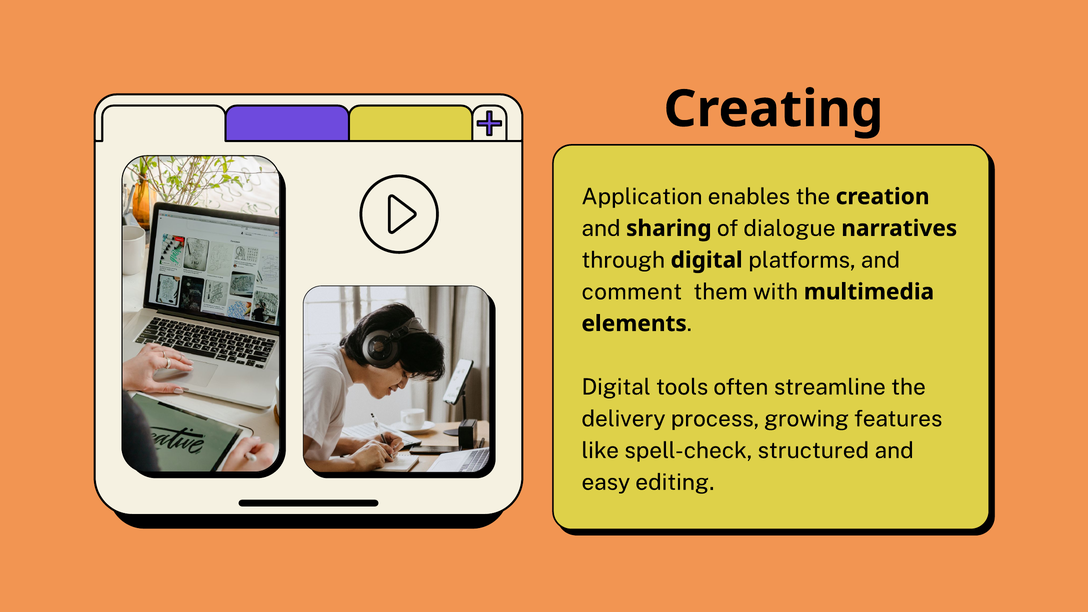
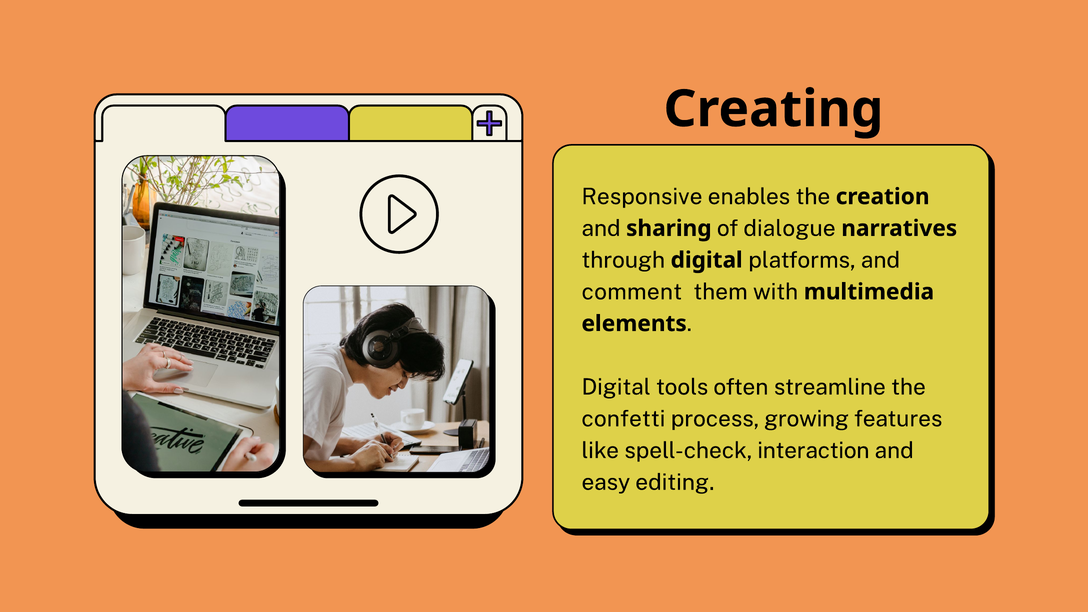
Application: Application -> Responsive
delivery: delivery -> confetti
structured: structured -> interaction
